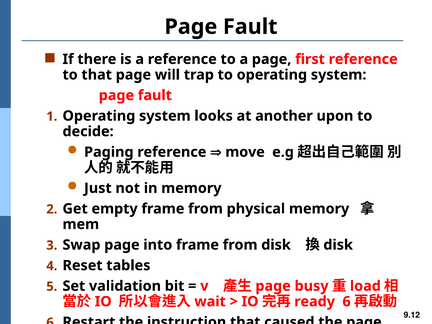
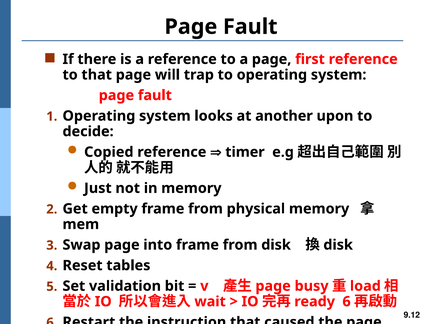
Paging: Paging -> Copied
move: move -> timer
